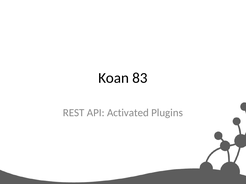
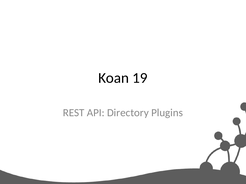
83: 83 -> 19
Activated: Activated -> Directory
